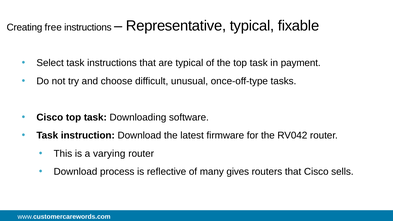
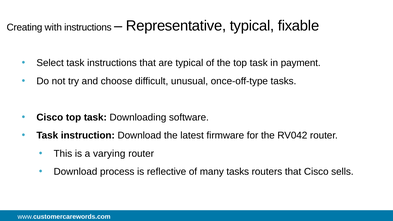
free: free -> with
many gives: gives -> tasks
